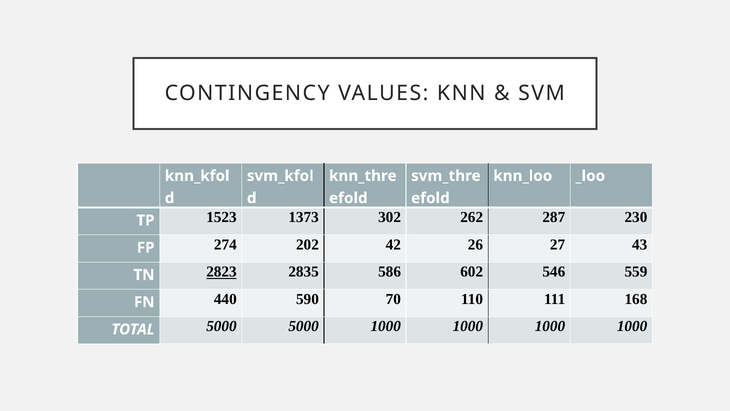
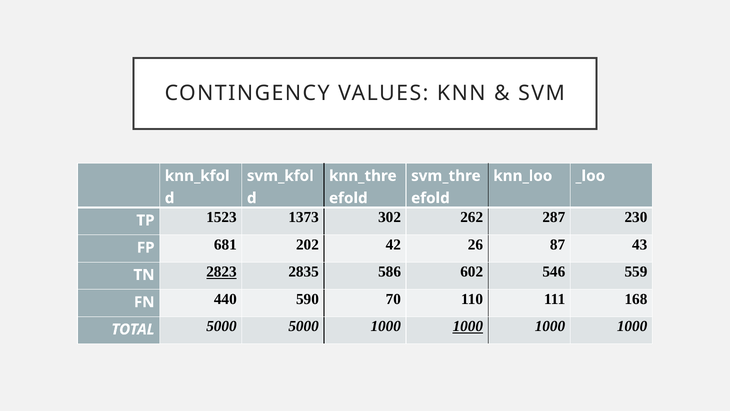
274: 274 -> 681
27: 27 -> 87
1000 at (468, 326) underline: none -> present
